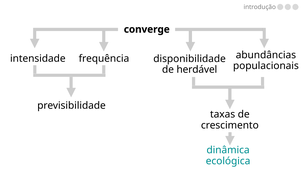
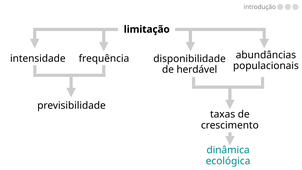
converge: converge -> limitação
